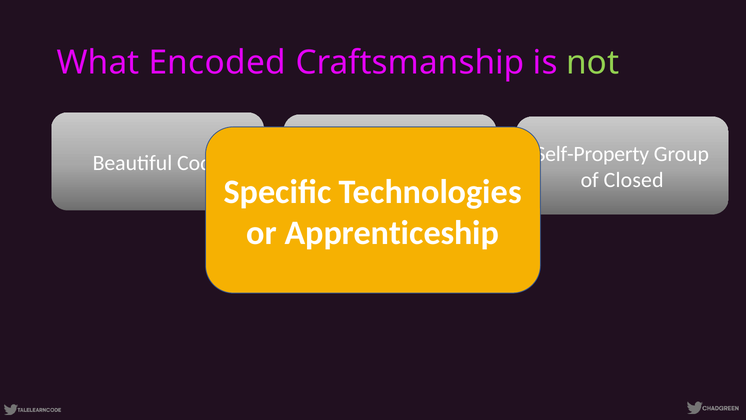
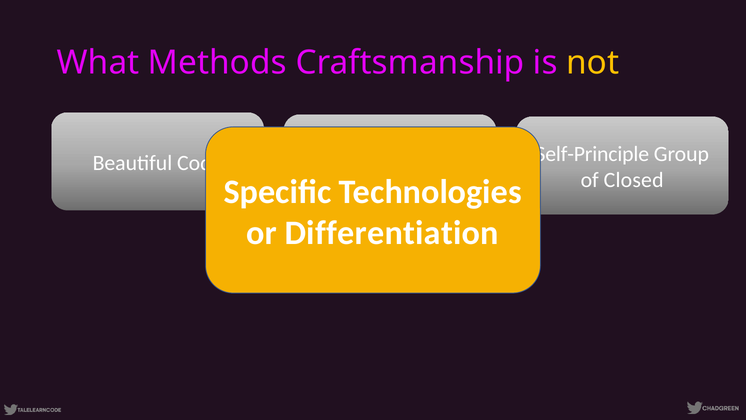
Encoded: Encoded -> Methods
not colour: light green -> yellow
Self-Property: Self-Property -> Self-Principle
Apprenticeship: Apprenticeship -> Differentiation
